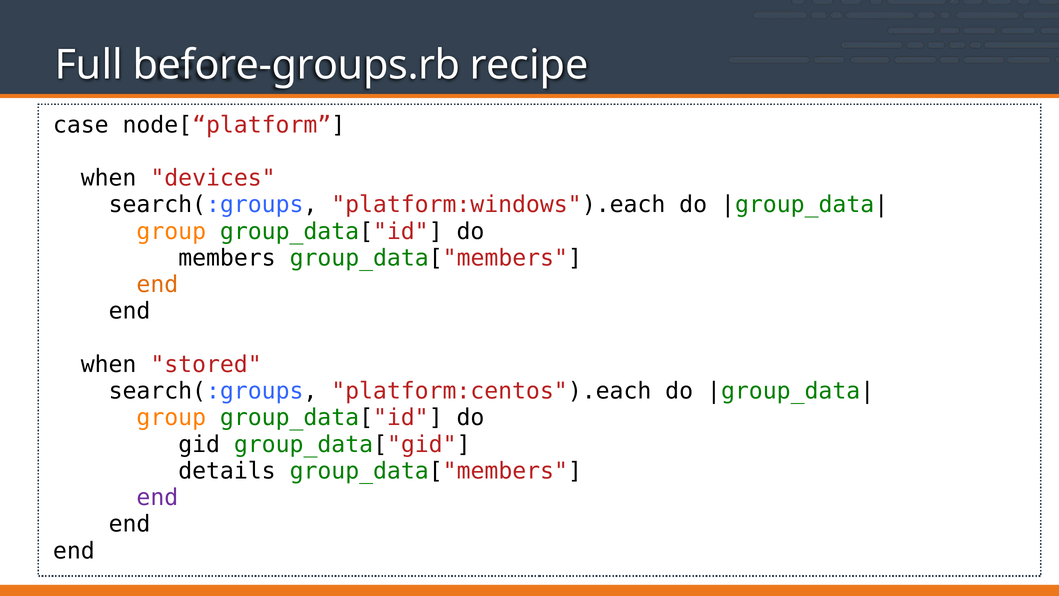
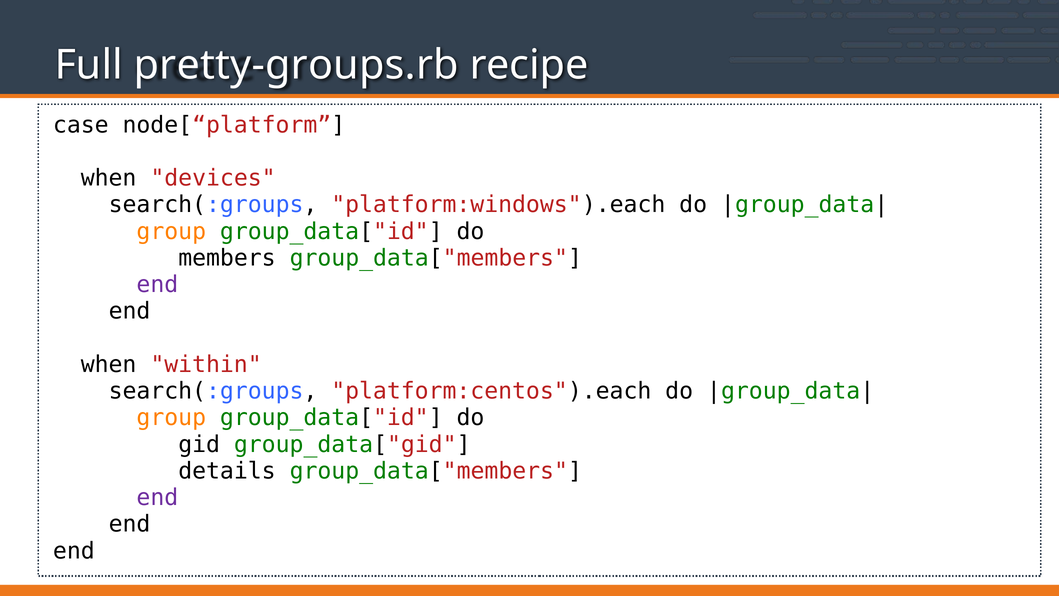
before-groups.rb: before-groups.rb -> pretty-groups.rb
end at (157, 284) colour: orange -> purple
stored: stored -> within
